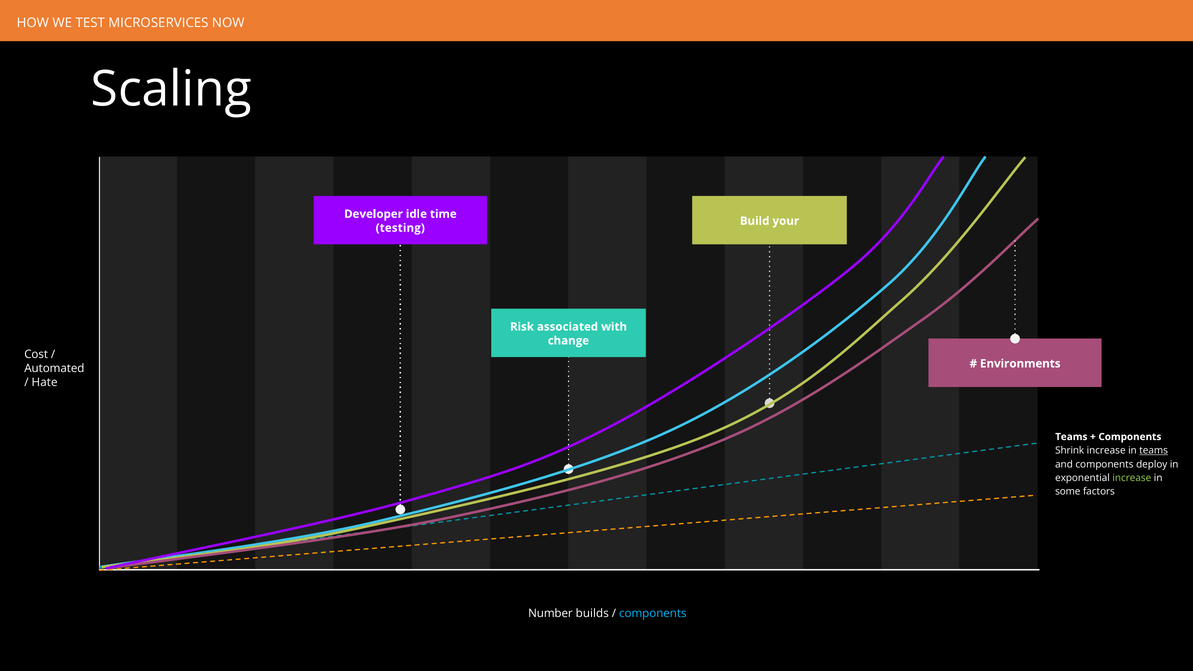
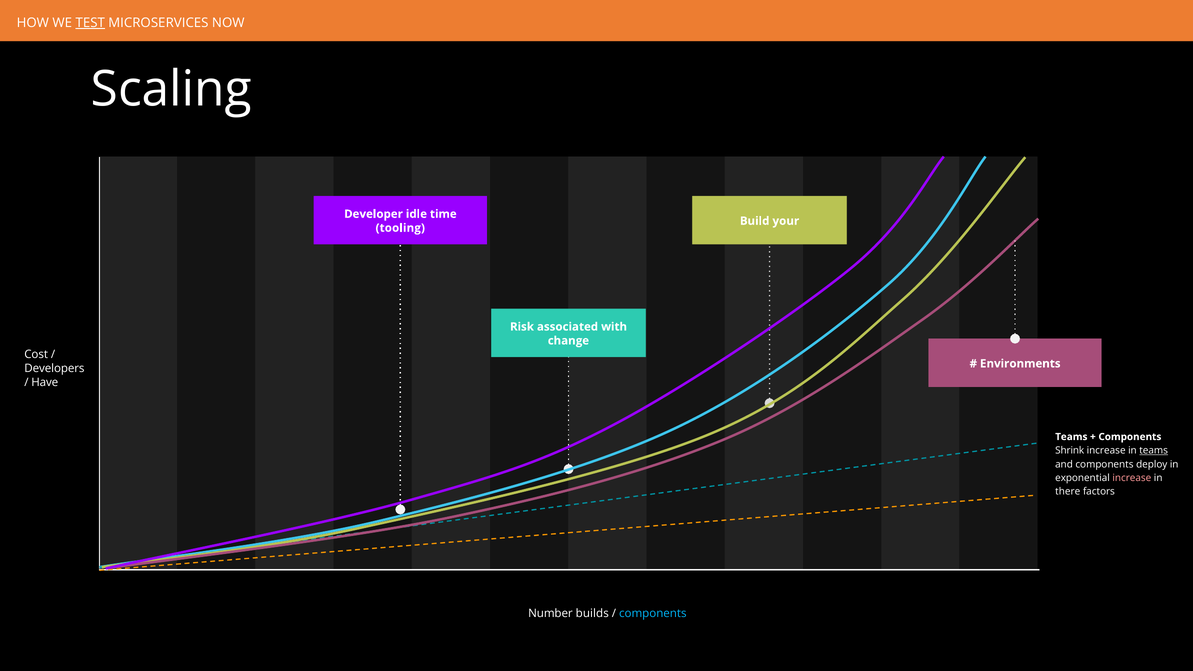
TEST underline: none -> present
testing: testing -> tooling
Automated: Automated -> Developers
Hate: Hate -> Have
increase at (1132, 478) colour: light green -> pink
some: some -> there
